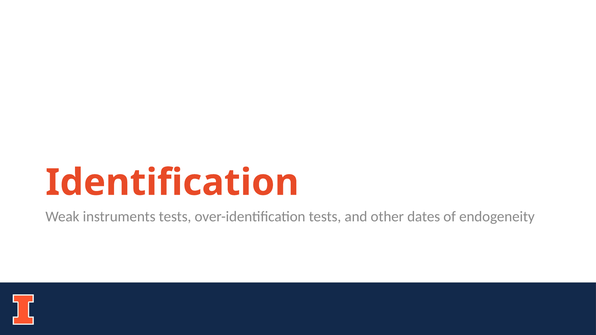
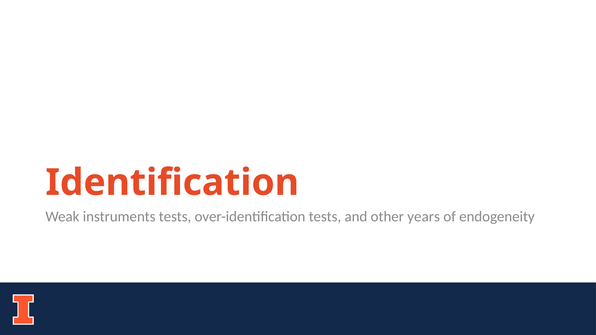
dates: dates -> years
